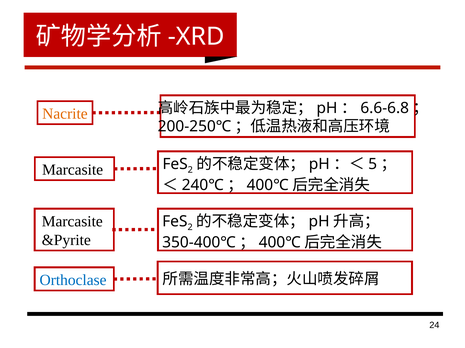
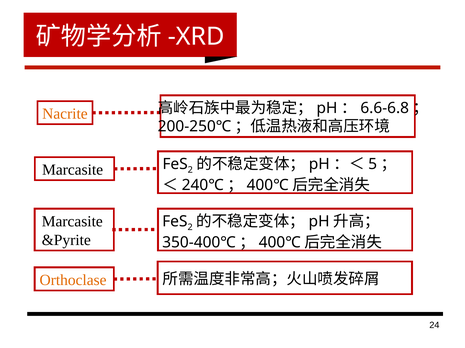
Orthoclase colour: blue -> orange
